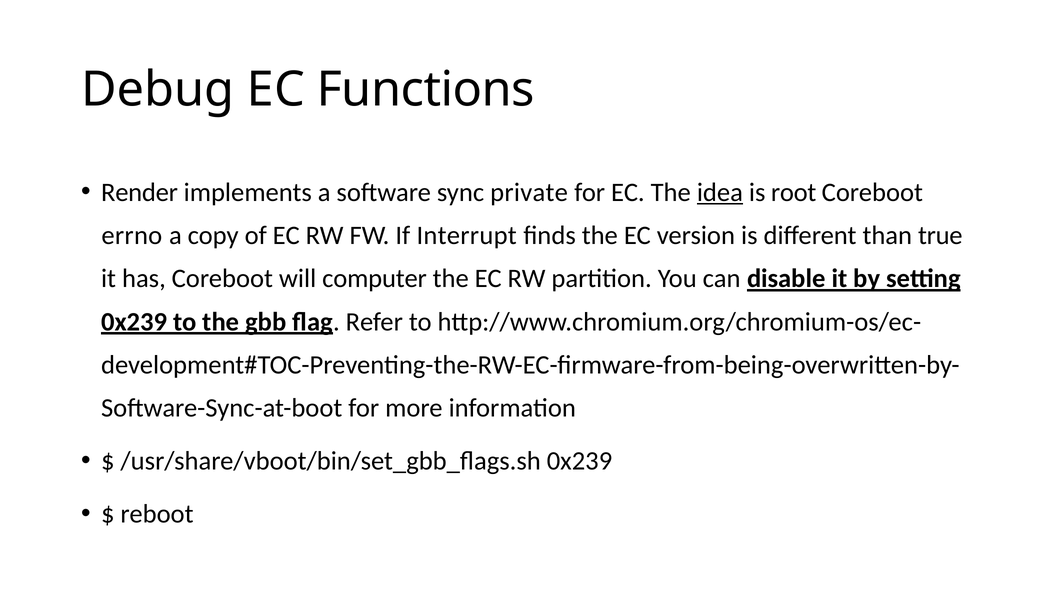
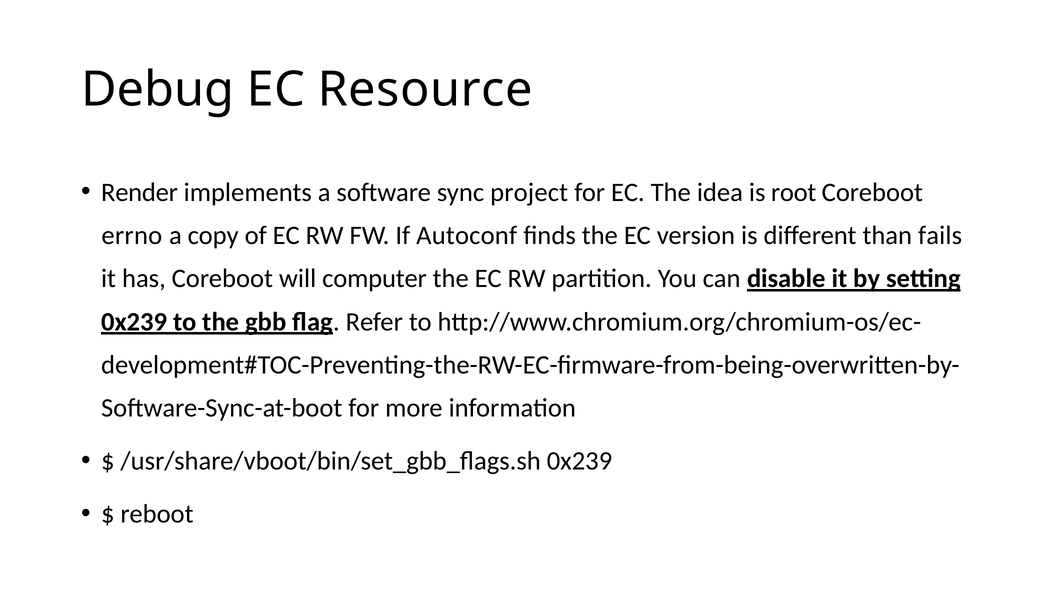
Functions: Functions -> Resource
private: private -> project
idea underline: present -> none
Interrupt: Interrupt -> Autoconf
true: true -> fails
